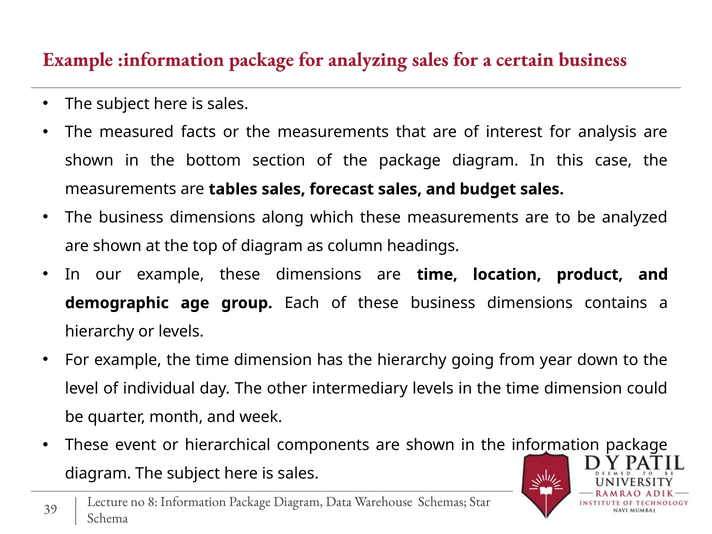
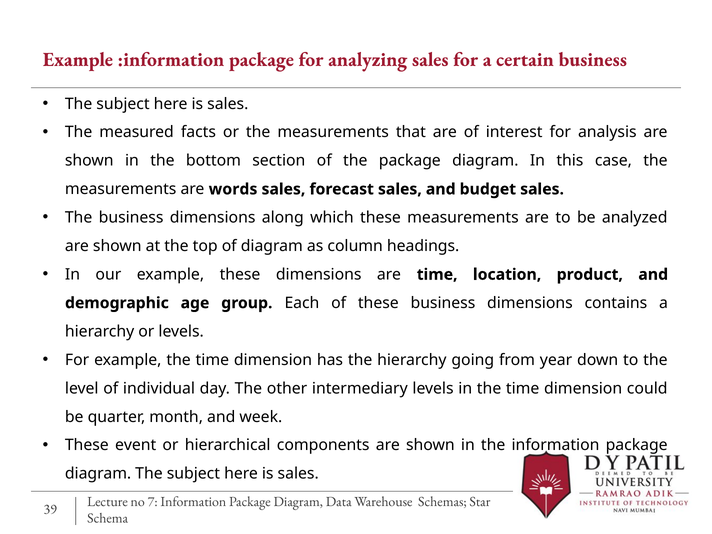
tables: tables -> words
8: 8 -> 7
